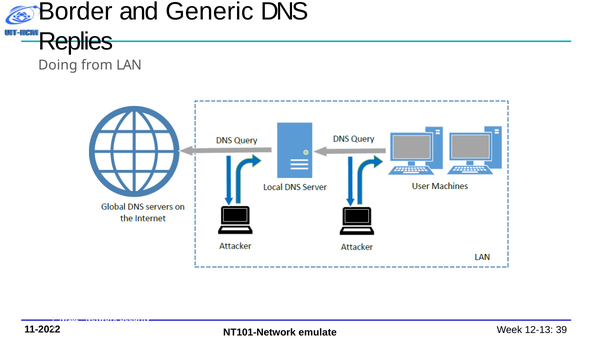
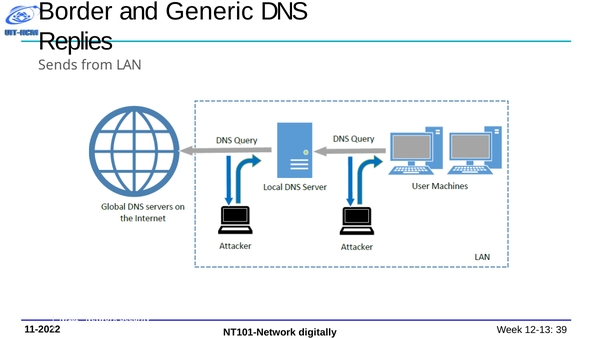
Doing: Doing -> Sends
emulate: emulate -> digitally
